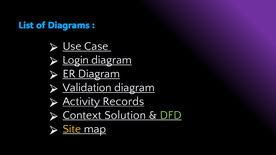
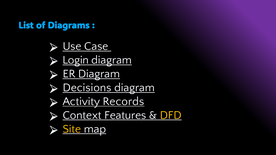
Validation: Validation -> Decisions
Solution: Solution -> Features
DFD colour: light green -> yellow
